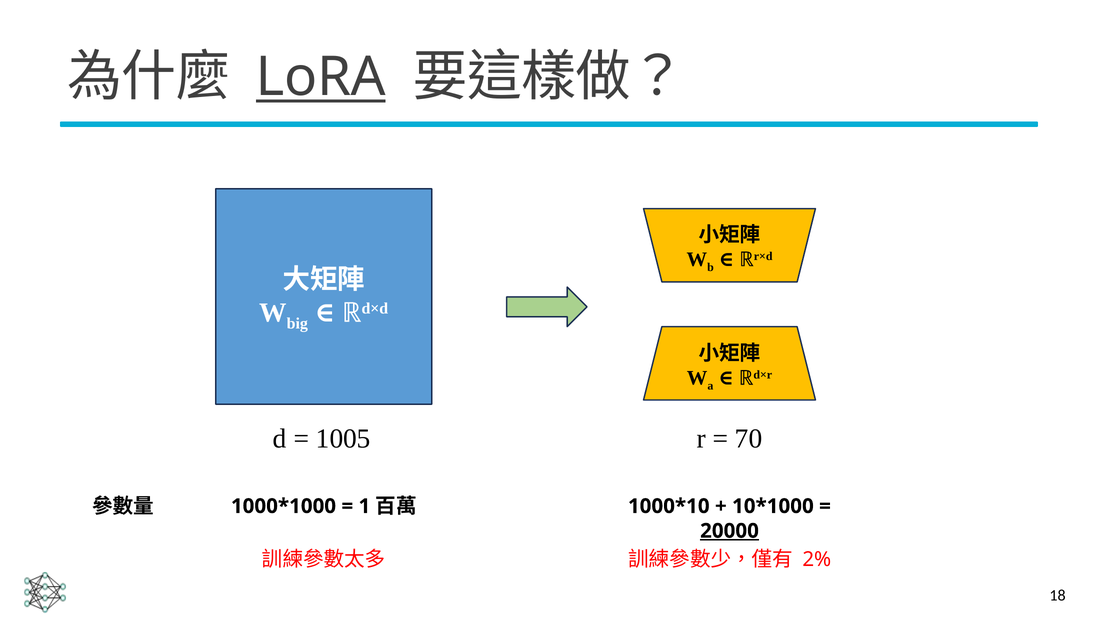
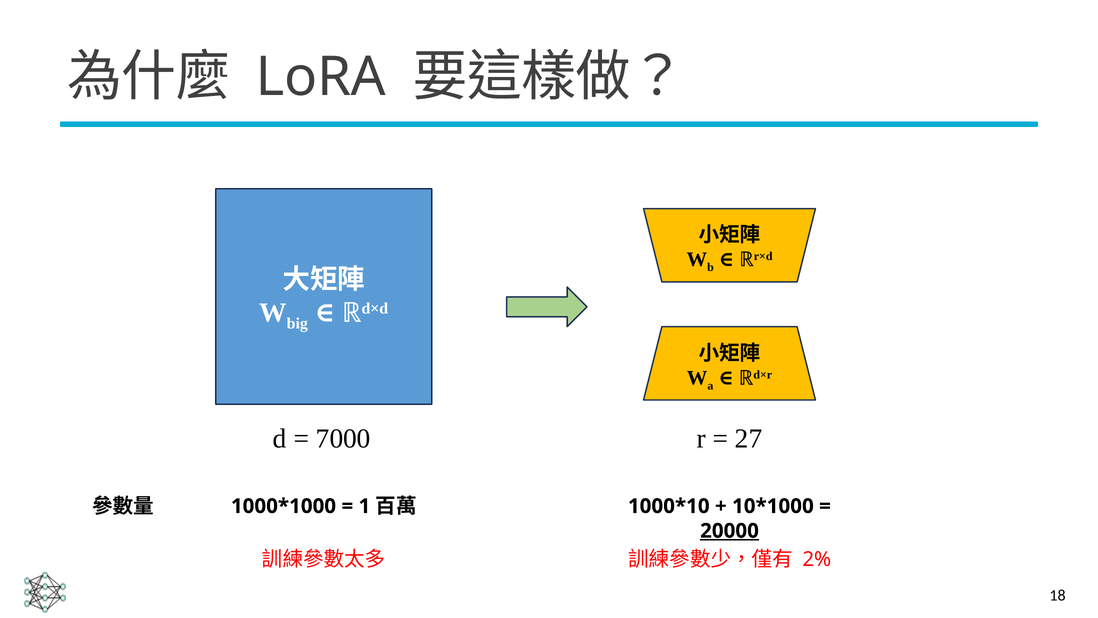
LoRA underline: present -> none
1005: 1005 -> 7000
70: 70 -> 27
